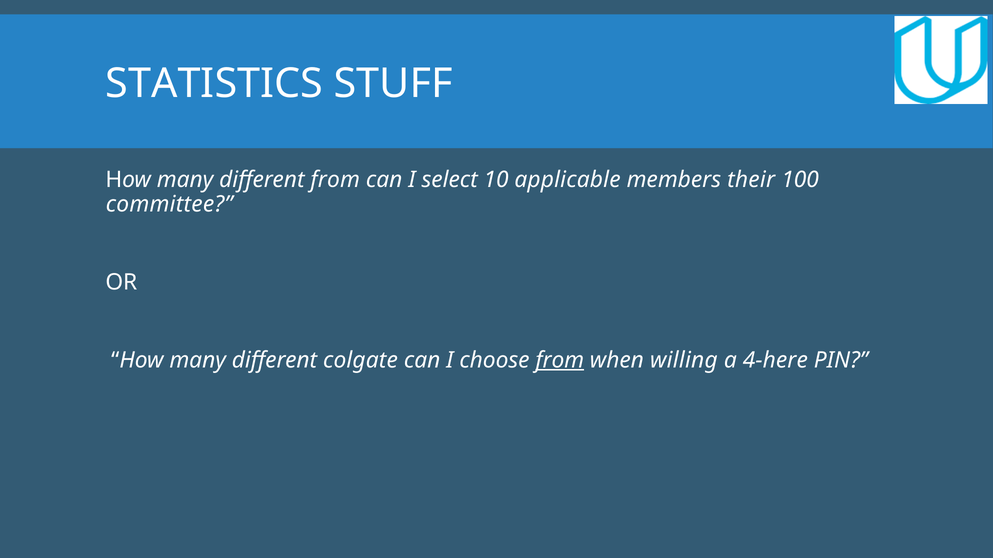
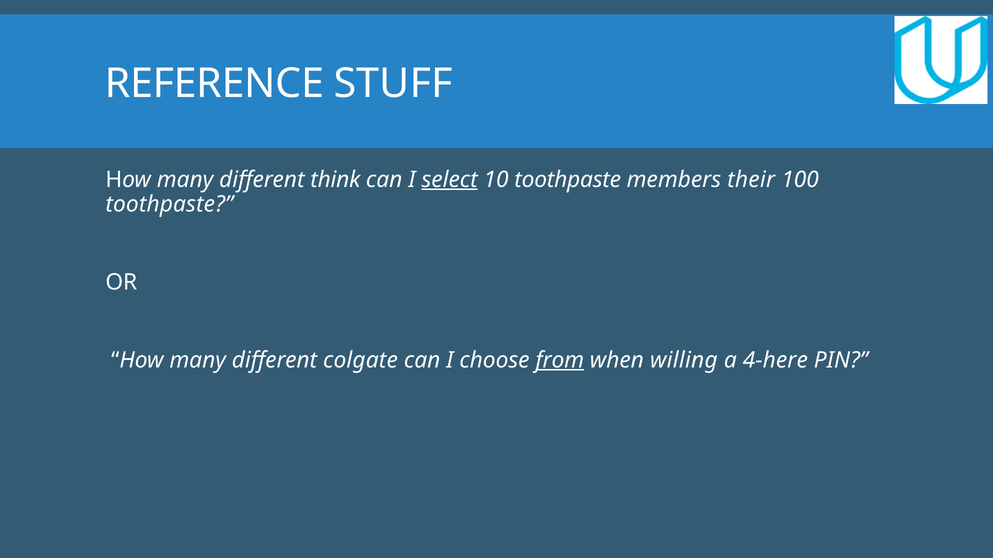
STATISTICS: STATISTICS -> REFERENCE
different from: from -> think
select underline: none -> present
10 applicable: applicable -> toothpaste
committee at (169, 204): committee -> toothpaste
